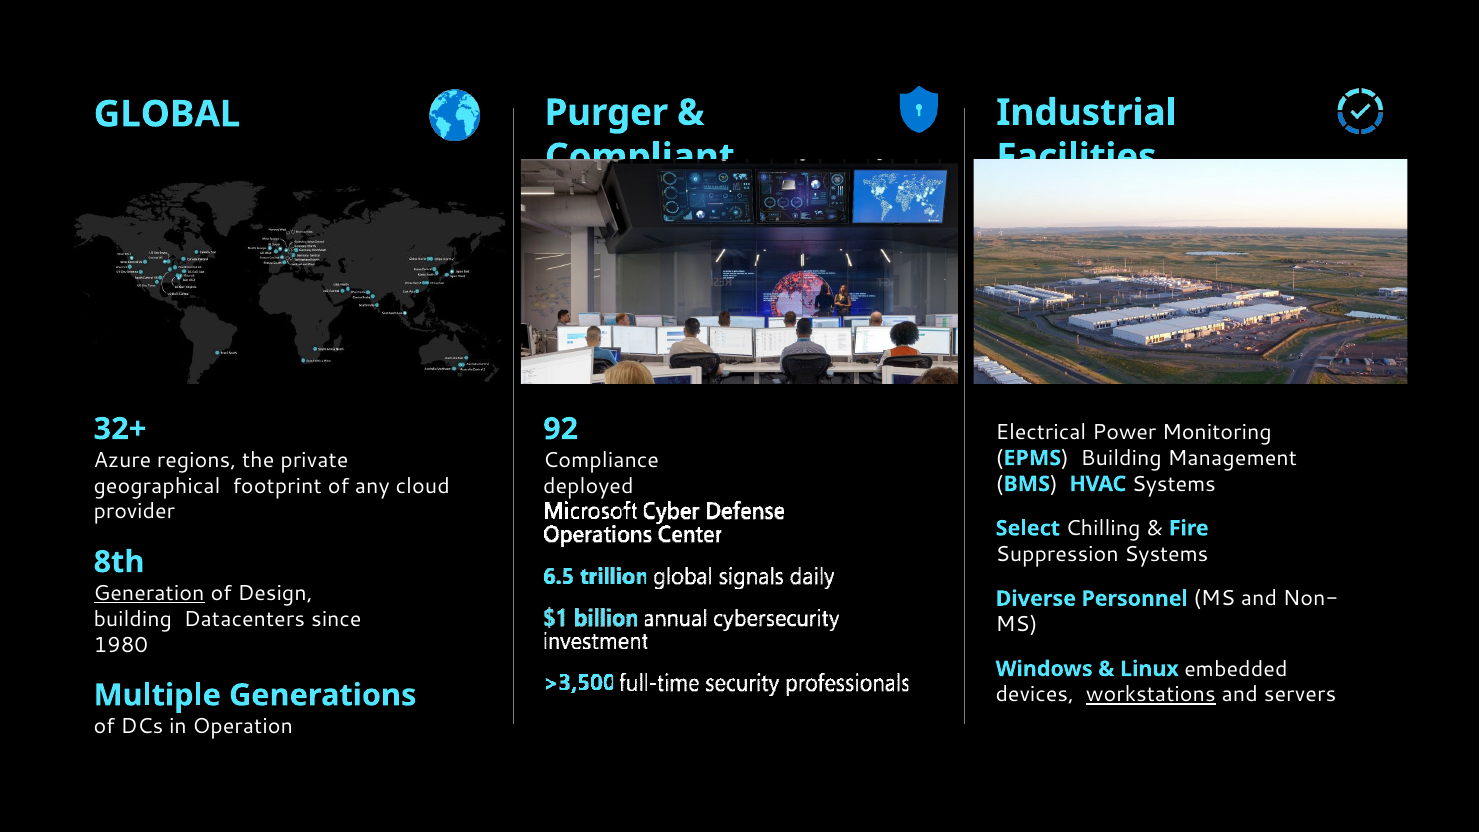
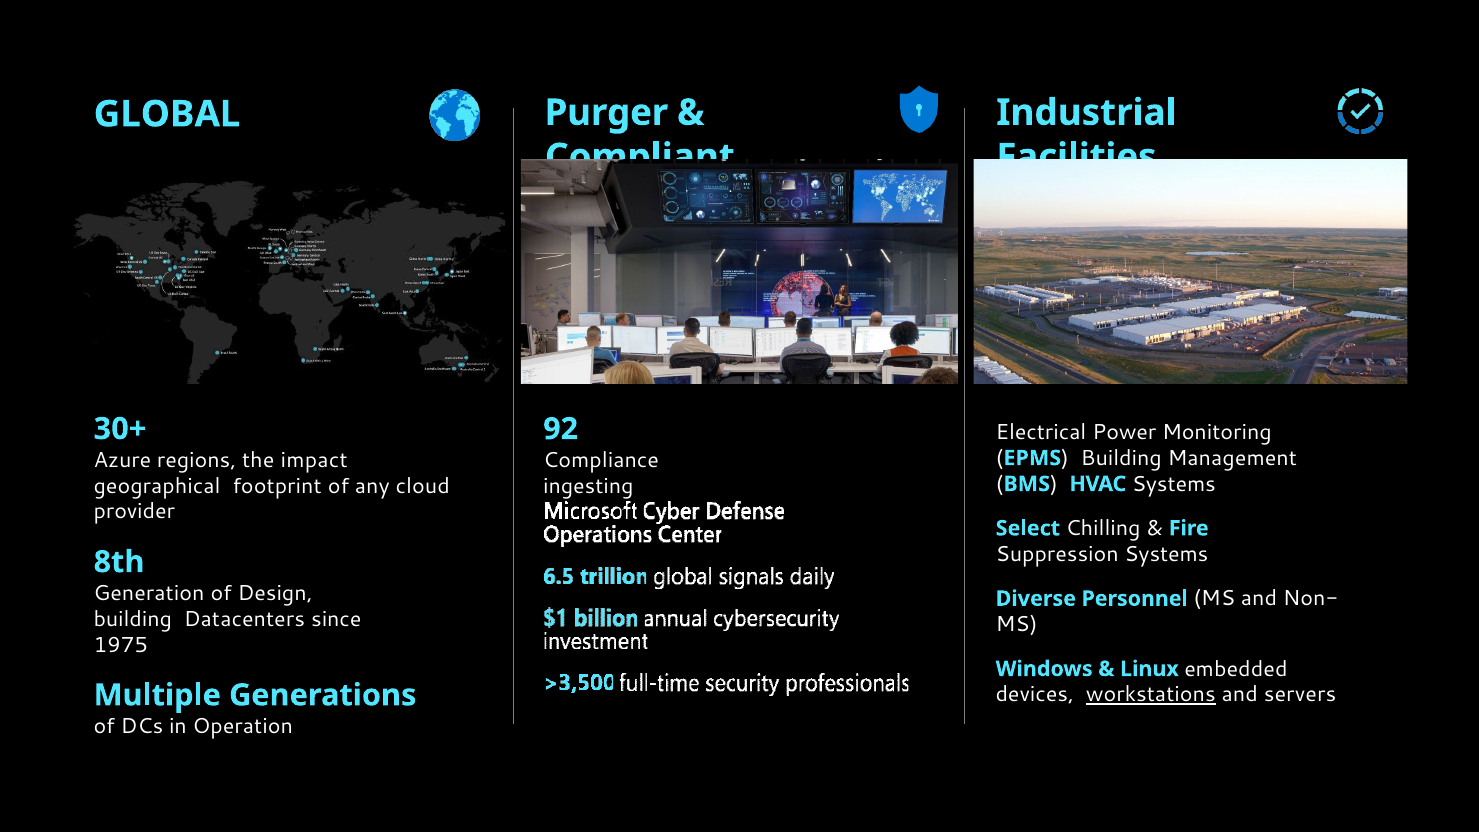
32+: 32+ -> 30+
private: private -> impact
deployed: deployed -> ingesting
Generation underline: present -> none
1980: 1980 -> 1975
